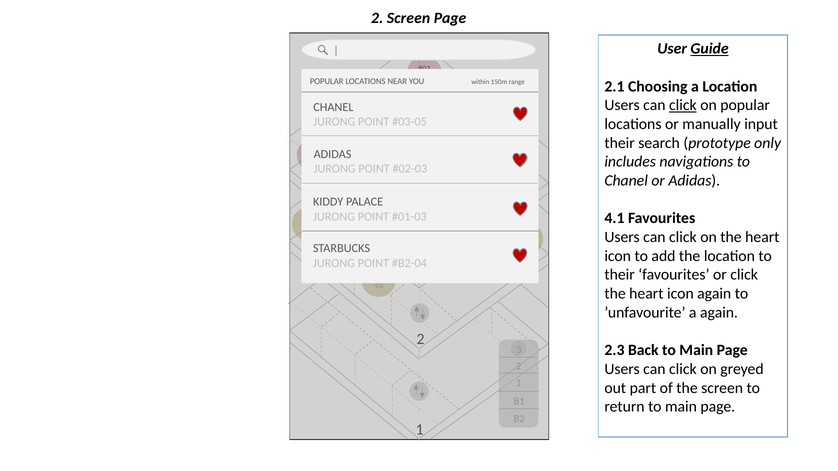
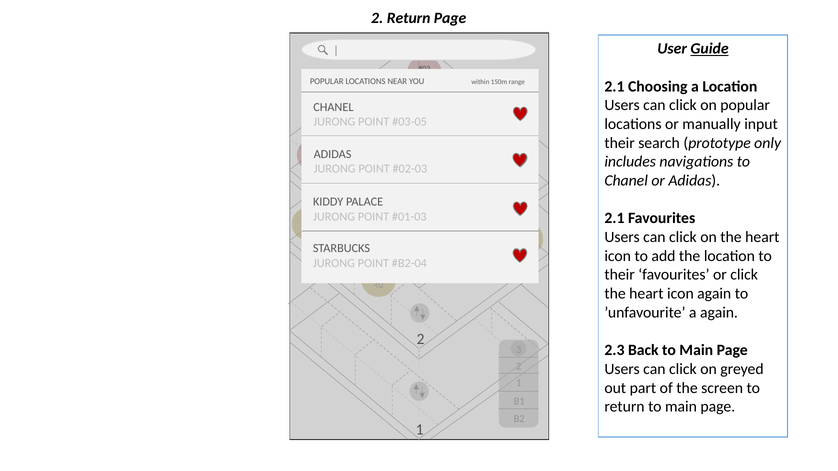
2 Screen: Screen -> Return
click at (683, 105) underline: present -> none
4.1 at (614, 218): 4.1 -> 2.1
